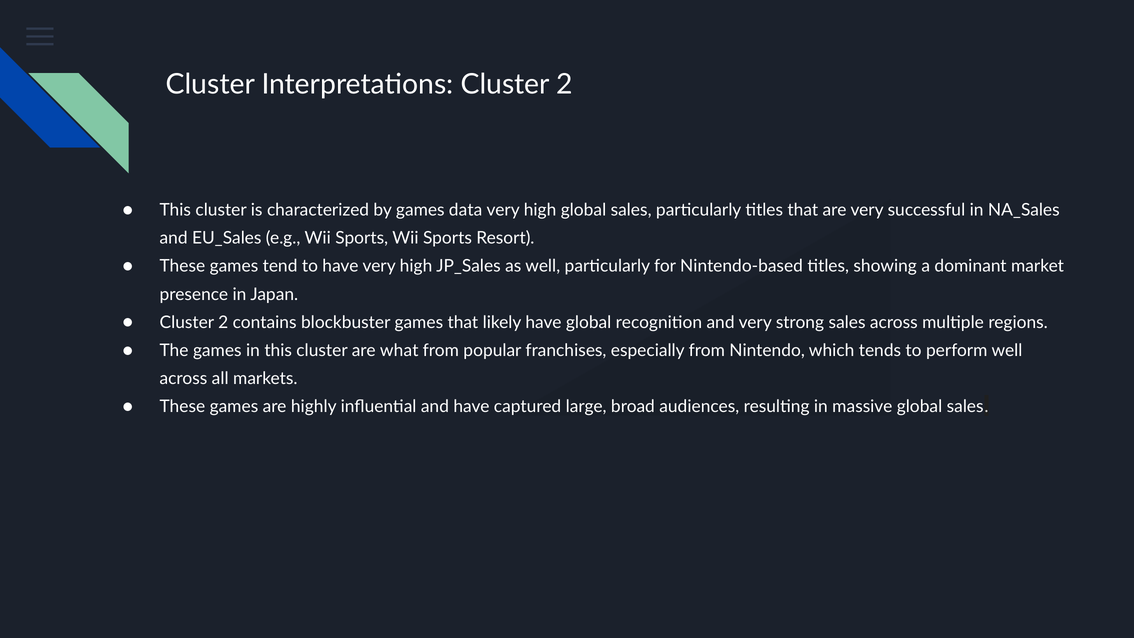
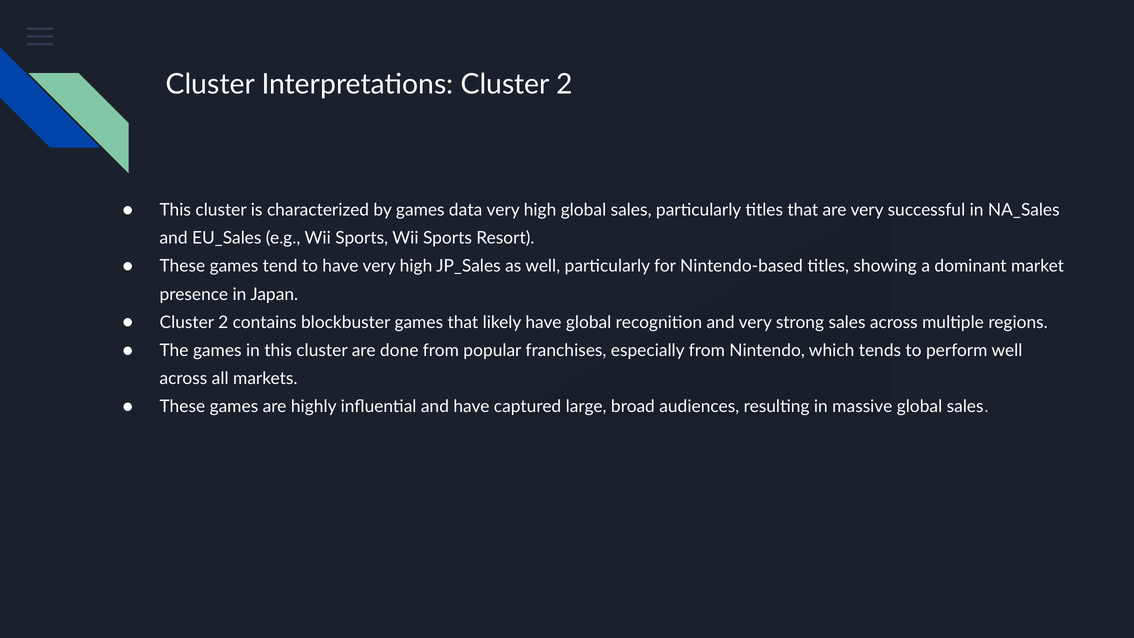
what: what -> done
